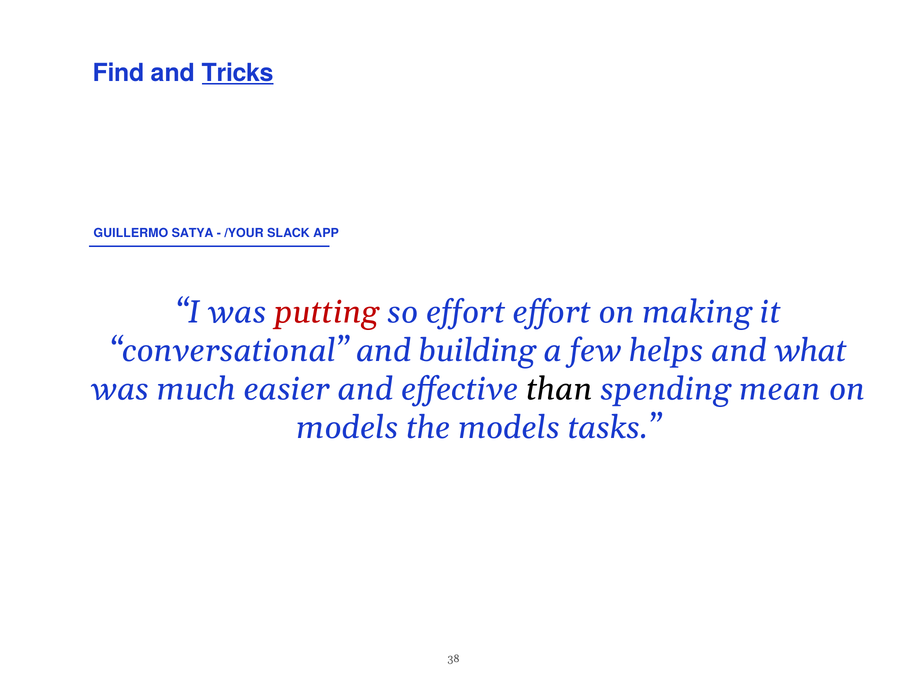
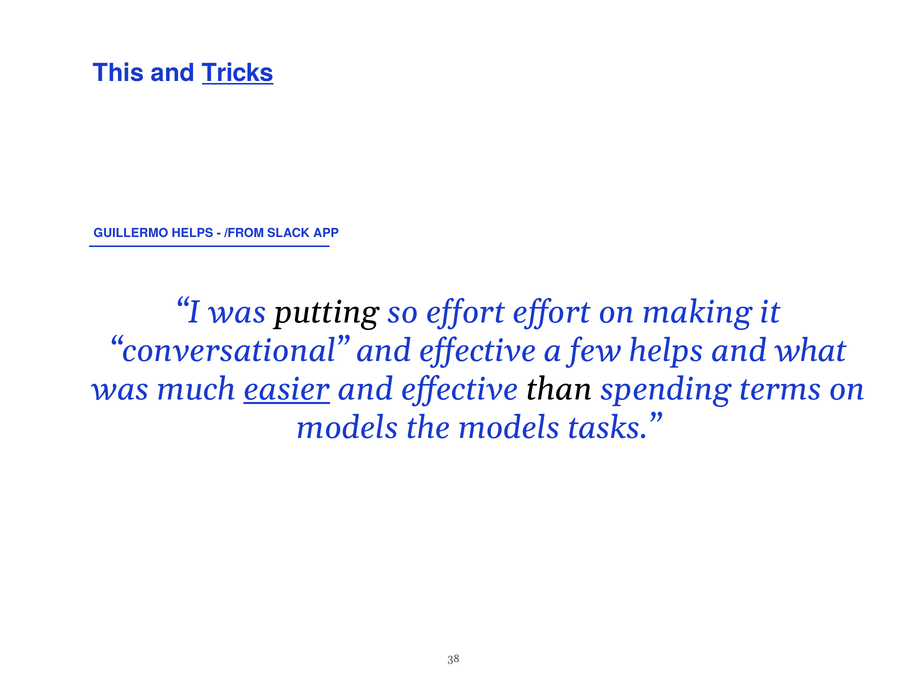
Find: Find -> This
GUILLERMO SATYA: SATYA -> HELPS
/YOUR: /YOUR -> /FROM
putting colour: red -> black
conversational and building: building -> effective
easier underline: none -> present
mean: mean -> terms
